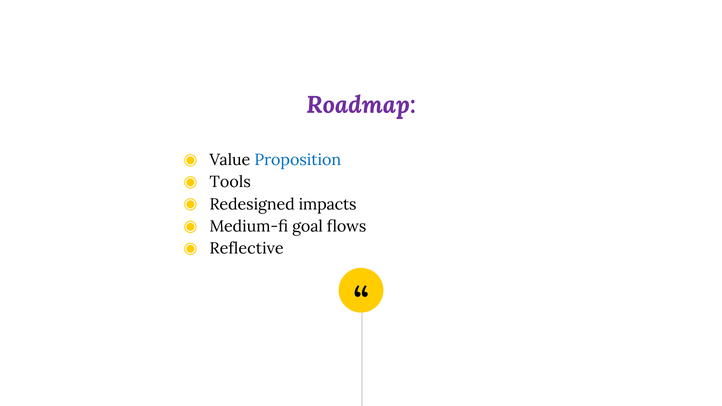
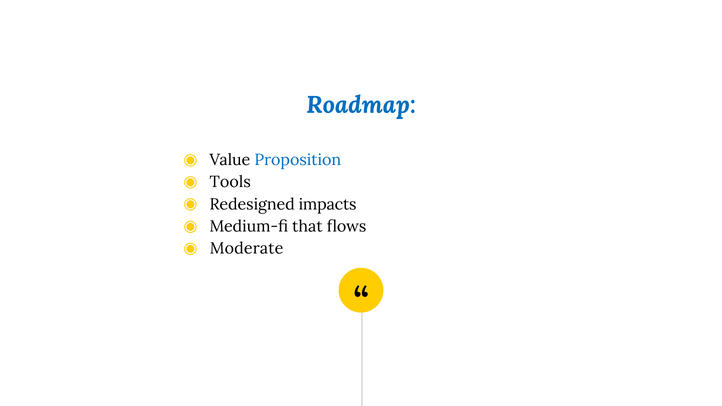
Roadmap colour: purple -> blue
goal: goal -> that
Reflective: Reflective -> Moderate
